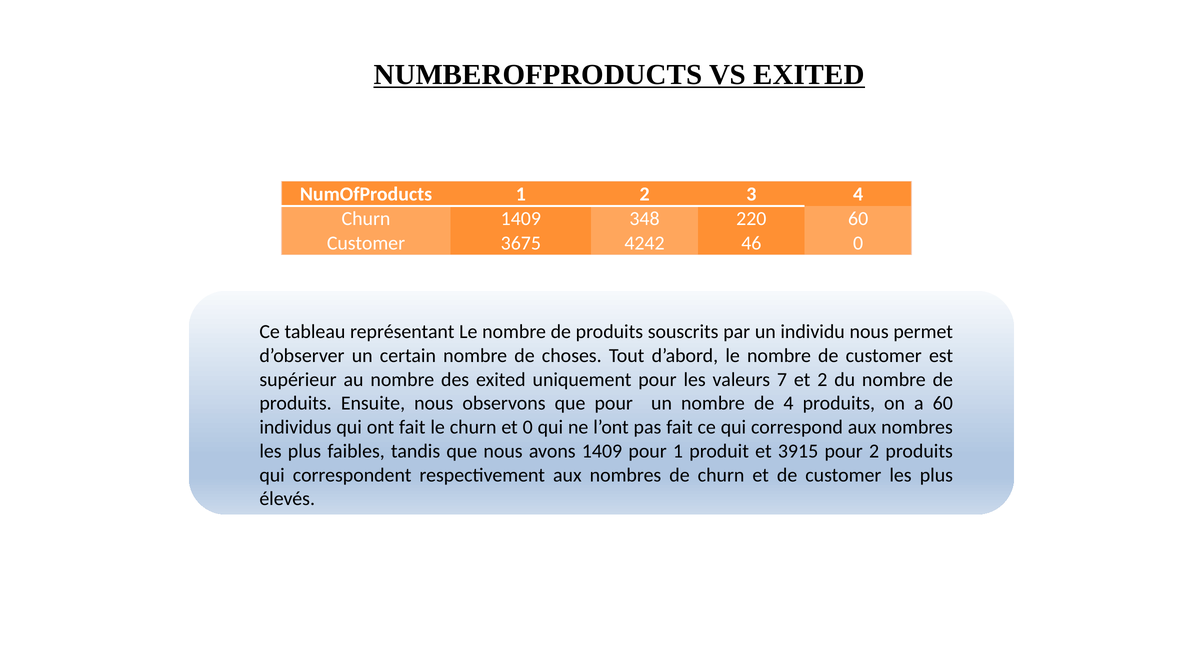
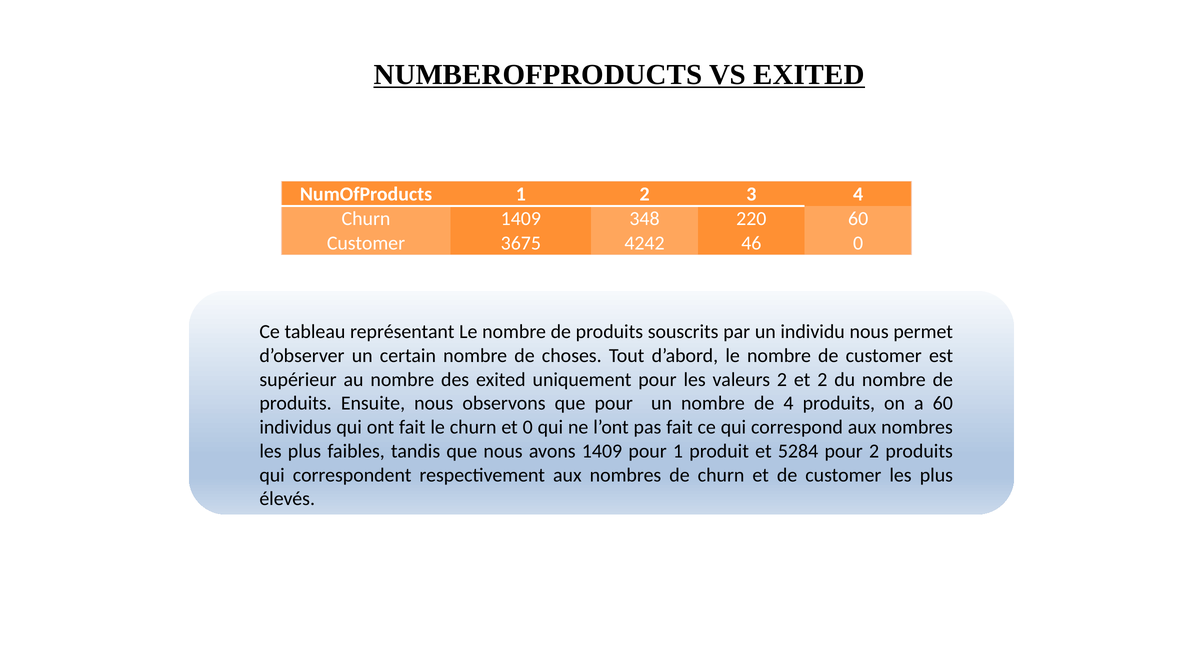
valeurs 7: 7 -> 2
3915: 3915 -> 5284
